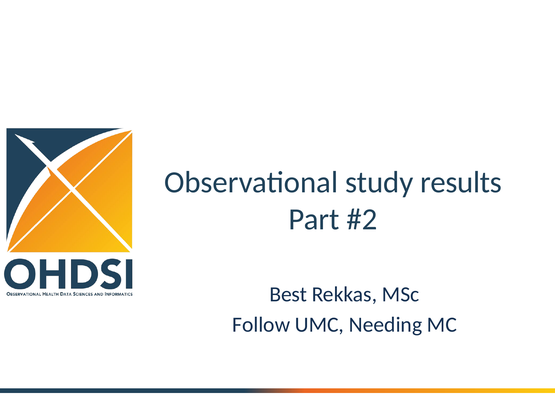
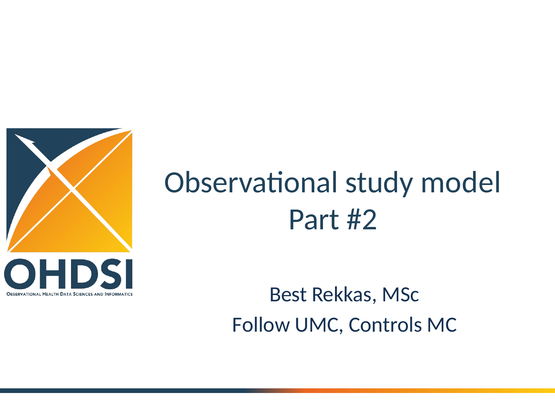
results: results -> model
Needing: Needing -> Controls
